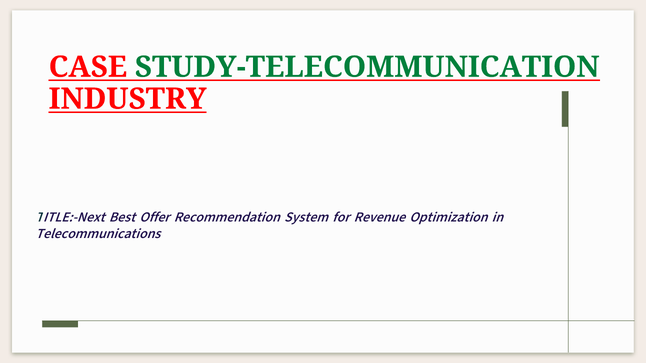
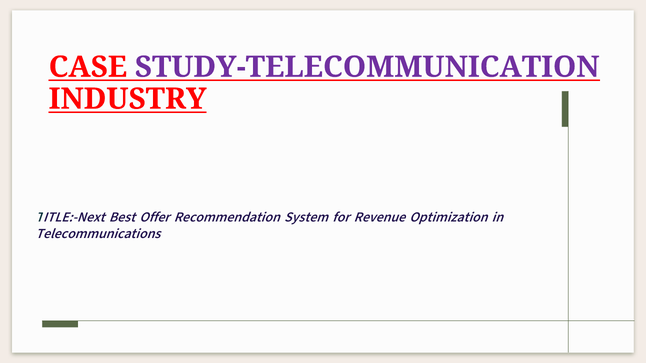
STUDY-TELECOMMUNICATION colour: green -> purple
